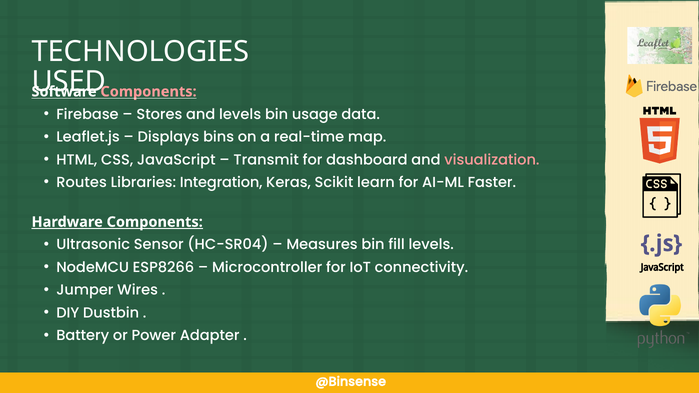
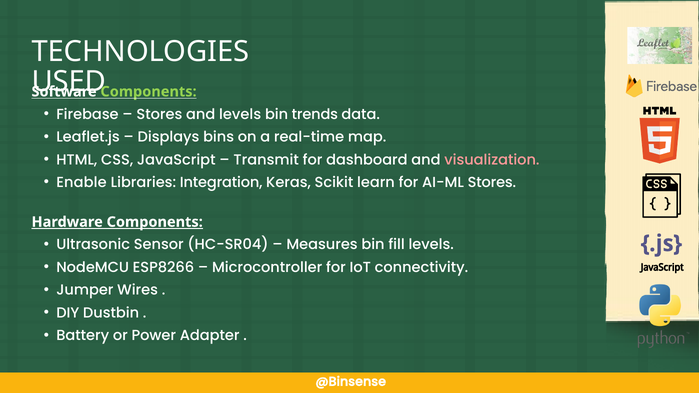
Components at (149, 92) colour: pink -> light green
usage: usage -> trends
Routes: Routes -> Enable
AI-ML Faster: Faster -> Stores
